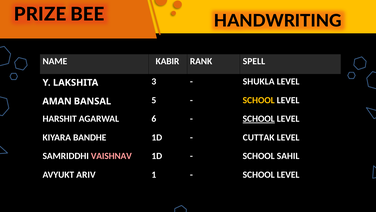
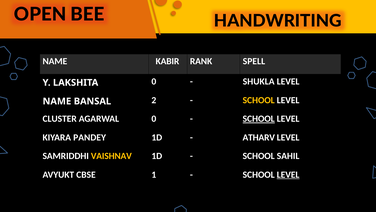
PRIZE: PRIZE -> OPEN
LAKSHITA 3: 3 -> 0
AMAN at (57, 101): AMAN -> NAME
5: 5 -> 2
HARSHIT: HARSHIT -> CLUSTER
AGARWAL 6: 6 -> 0
BANDHE: BANDHE -> PANDEY
CUTTAK: CUTTAK -> ATHARV
VAISHNAV colour: pink -> yellow
ARIV: ARIV -> CBSE
LEVEL at (288, 174) underline: none -> present
